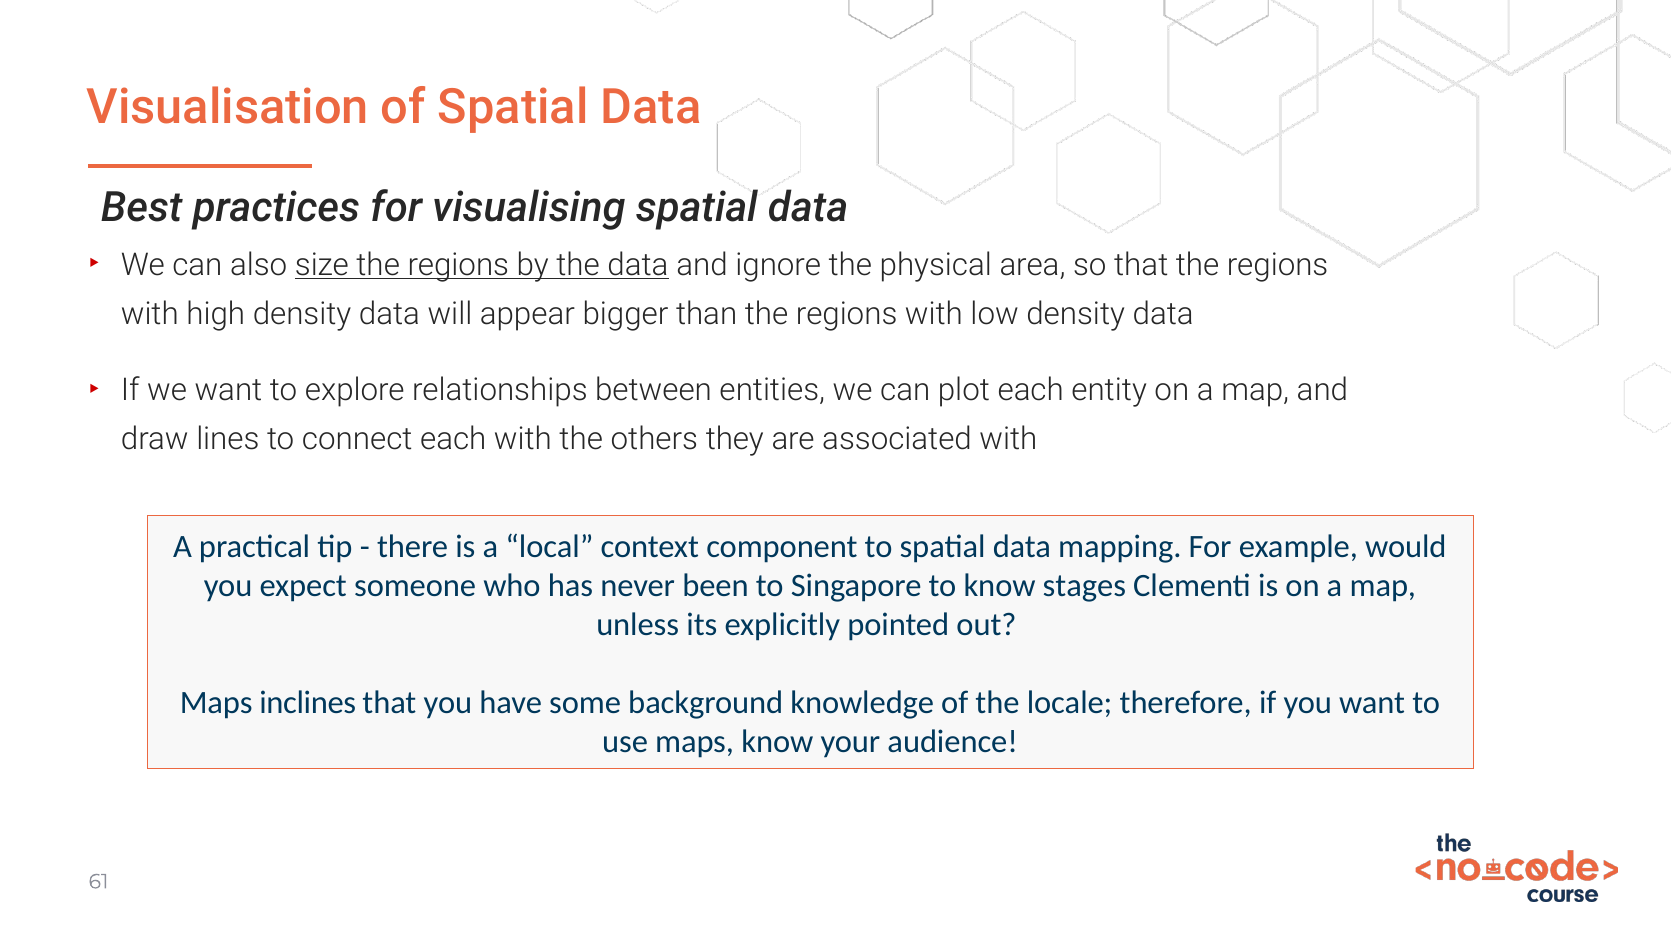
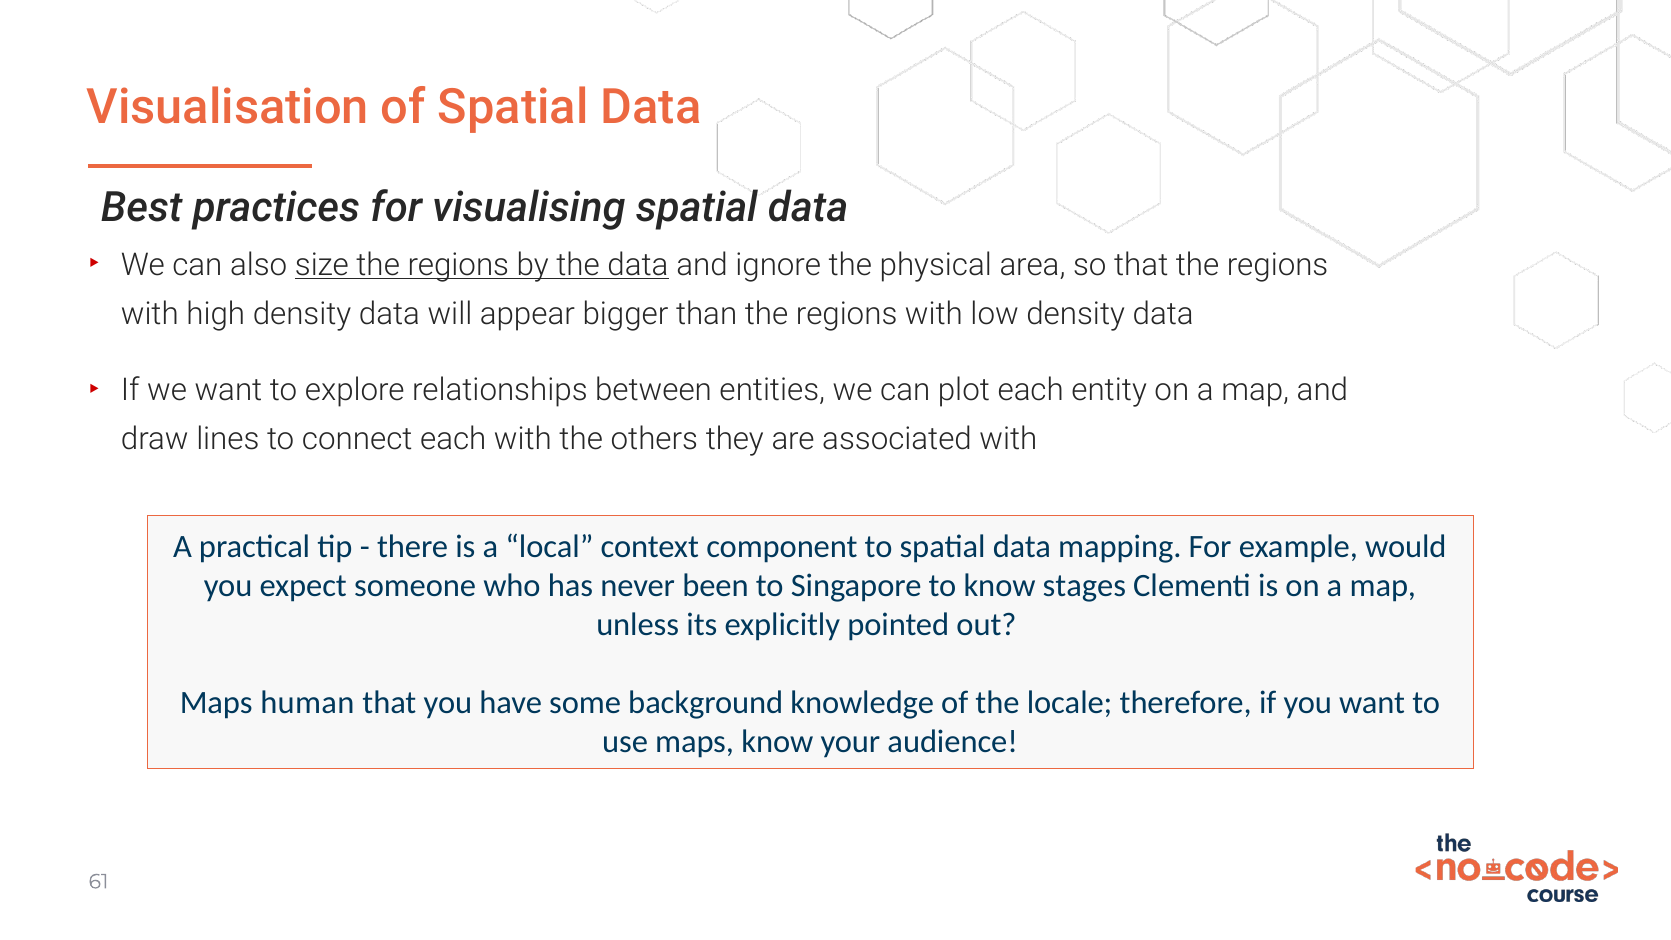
inclines: inclines -> human
